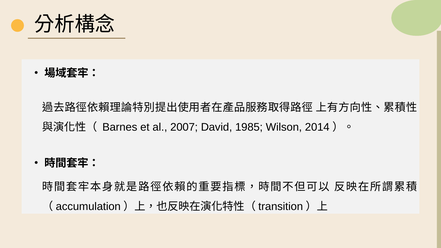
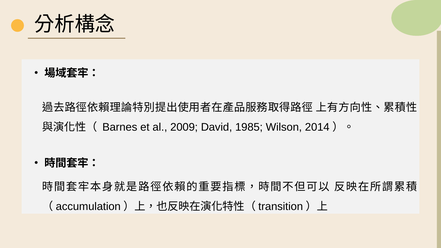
2007: 2007 -> 2009
